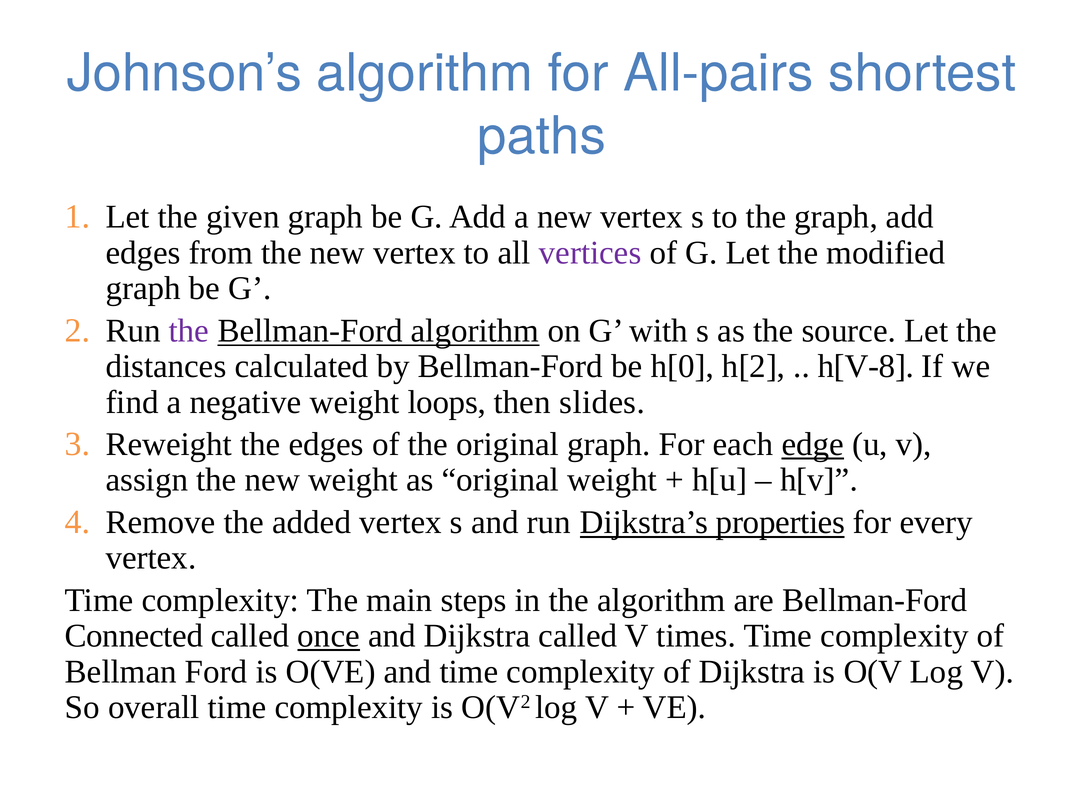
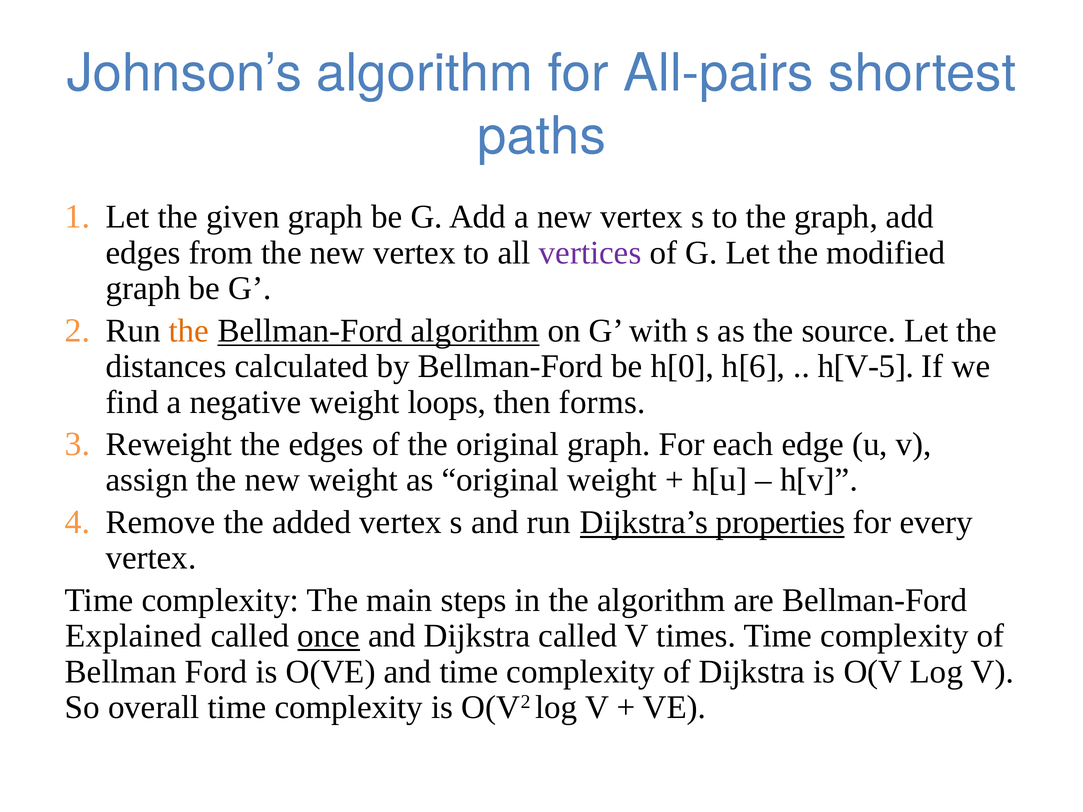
the at (189, 331) colour: purple -> orange
h[2: h[2 -> h[6
h[V-8: h[V-8 -> h[V-5
slides: slides -> forms
edge underline: present -> none
Connected: Connected -> Explained
